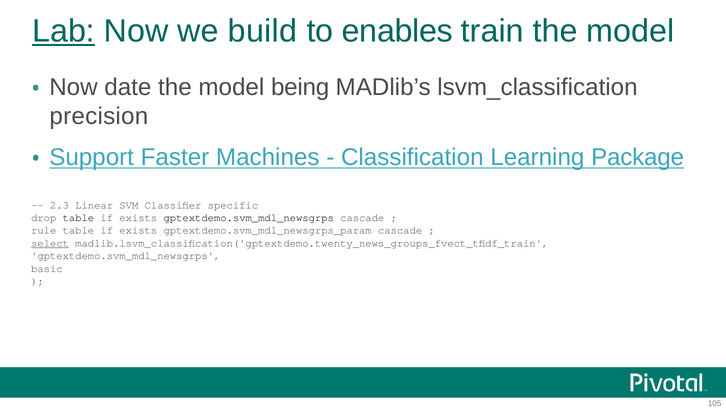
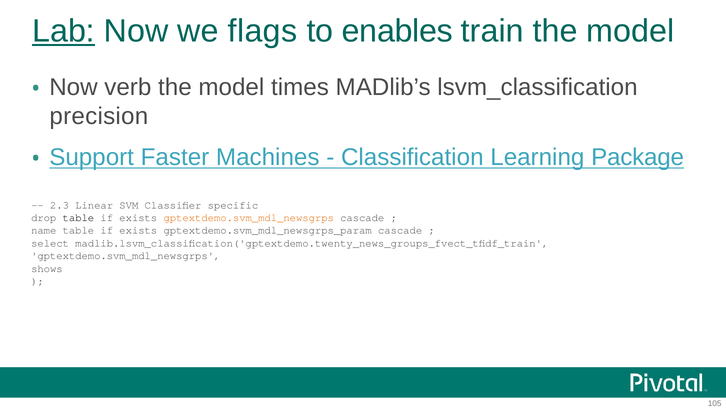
build: build -> flags
date: date -> verb
being: being -> times
gptextdemo.svm_mdl_newsgrps at (249, 218) colour: black -> orange
rule: rule -> name
select underline: present -> none
basic: basic -> shows
